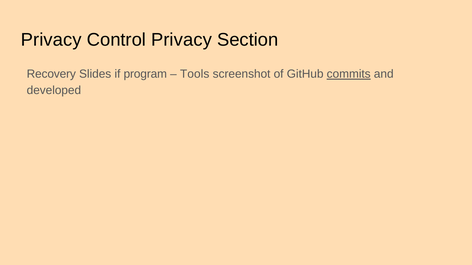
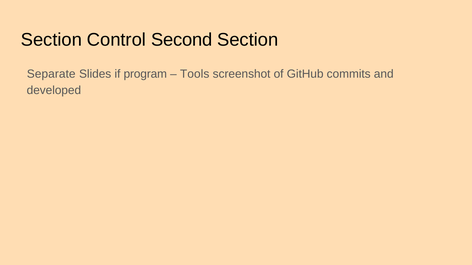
Privacy at (51, 40): Privacy -> Section
Control Privacy: Privacy -> Second
Recovery: Recovery -> Separate
commits underline: present -> none
